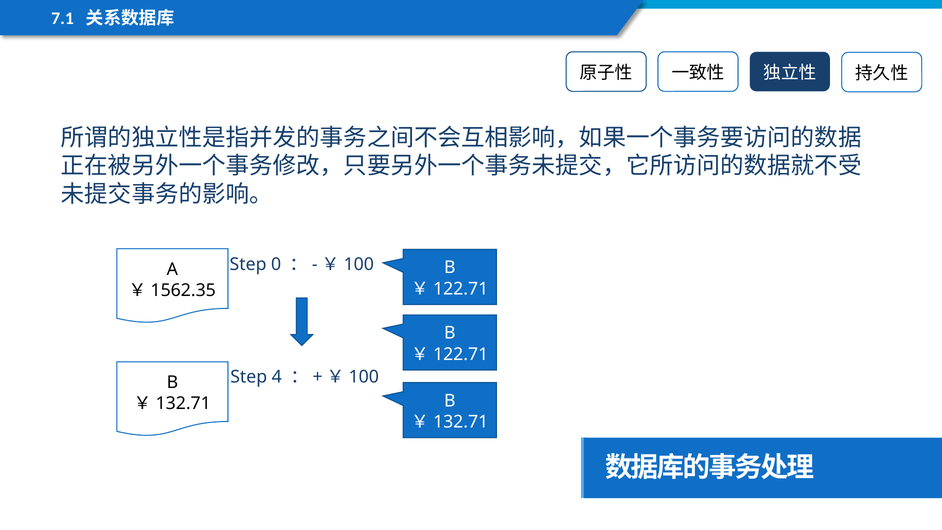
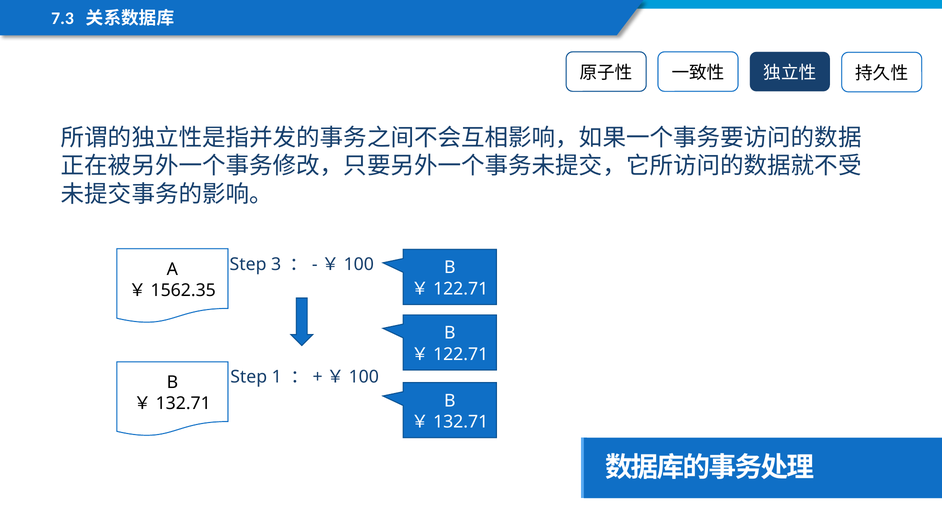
7.1: 7.1 -> 7.3
0: 0 -> 3
4: 4 -> 1
